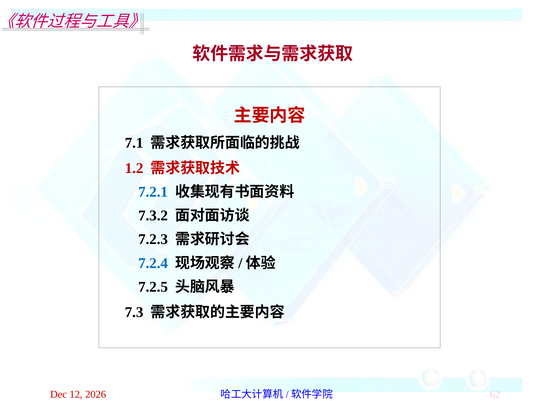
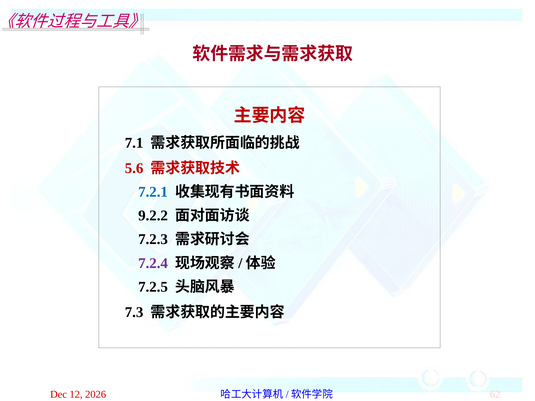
1.2: 1.2 -> 5.6
7.3.2: 7.3.2 -> 9.2.2
7.2.4 colour: blue -> purple
